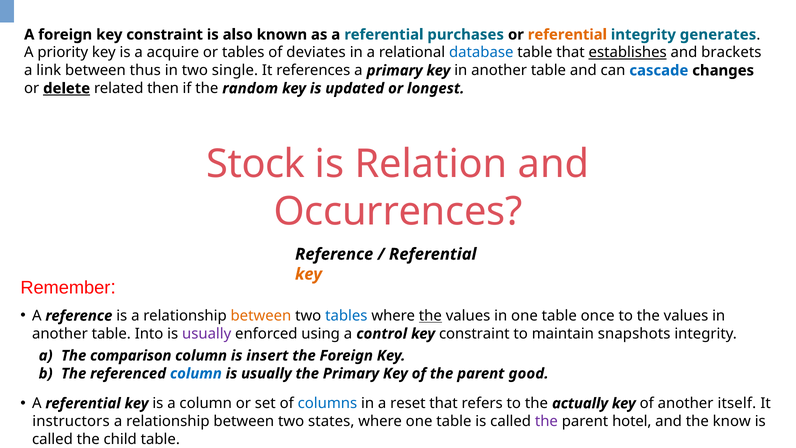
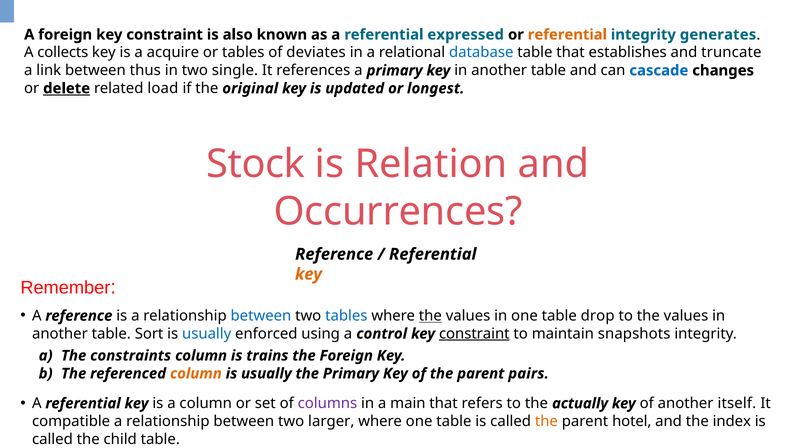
purchases: purchases -> expressed
priority: priority -> collects
establishes underline: present -> none
brackets: brackets -> truncate
then: then -> load
random: random -> original
between at (261, 316) colour: orange -> blue
once: once -> drop
Into: Into -> Sort
usually at (207, 334) colour: purple -> blue
constraint at (474, 334) underline: none -> present
comparison: comparison -> constraints
insert: insert -> trains
column at (196, 373) colour: blue -> orange
good: good -> pairs
columns colour: blue -> purple
reset: reset -> main
instructors: instructors -> compatible
states: states -> larger
the at (546, 421) colour: purple -> orange
know: know -> index
